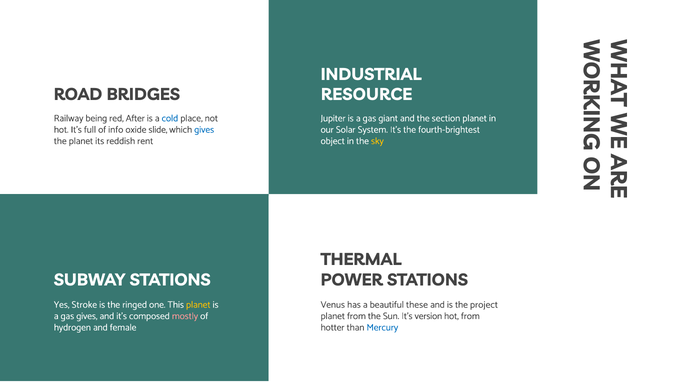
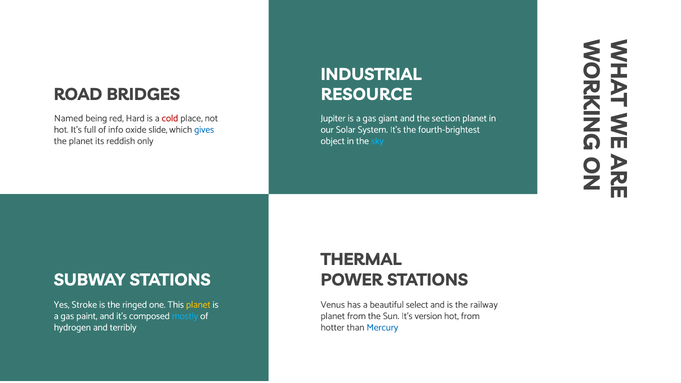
Railway: Railway -> Named
After: After -> Hard
cold colour: blue -> red
rent: rent -> only
sky colour: yellow -> light blue
these: these -> select
project: project -> railway
gas gives: gives -> paint
mostly colour: pink -> light blue
female: female -> terribly
